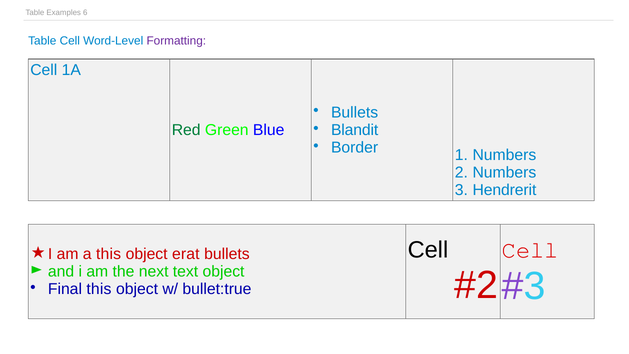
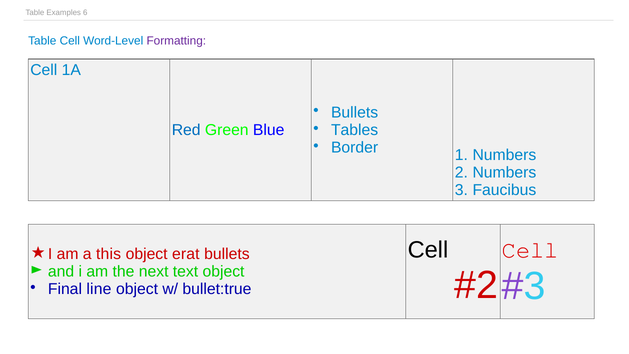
Blandit: Blandit -> Tables
Red colour: green -> blue
Hendrerit: Hendrerit -> Faucibus
Final this: this -> line
